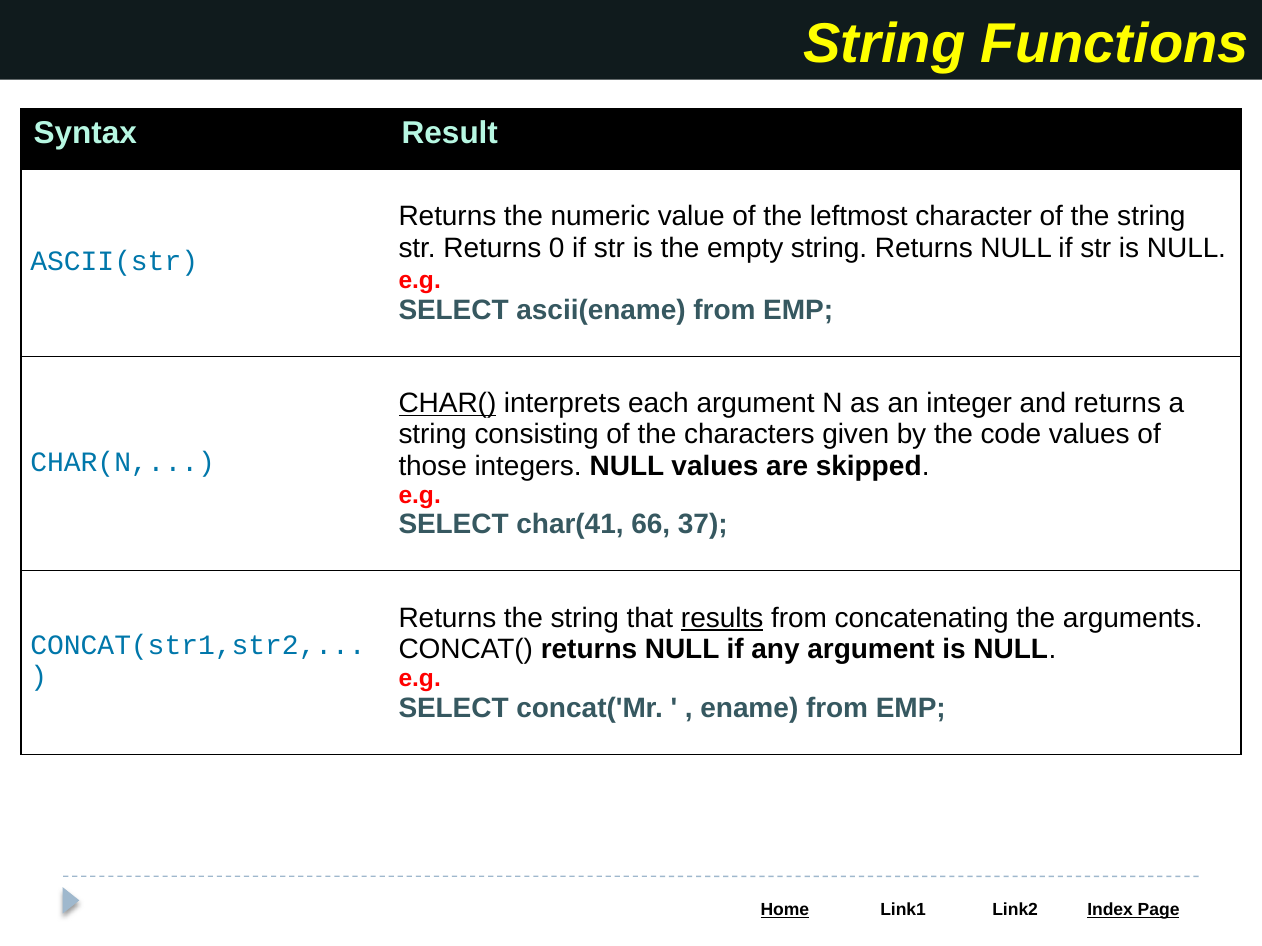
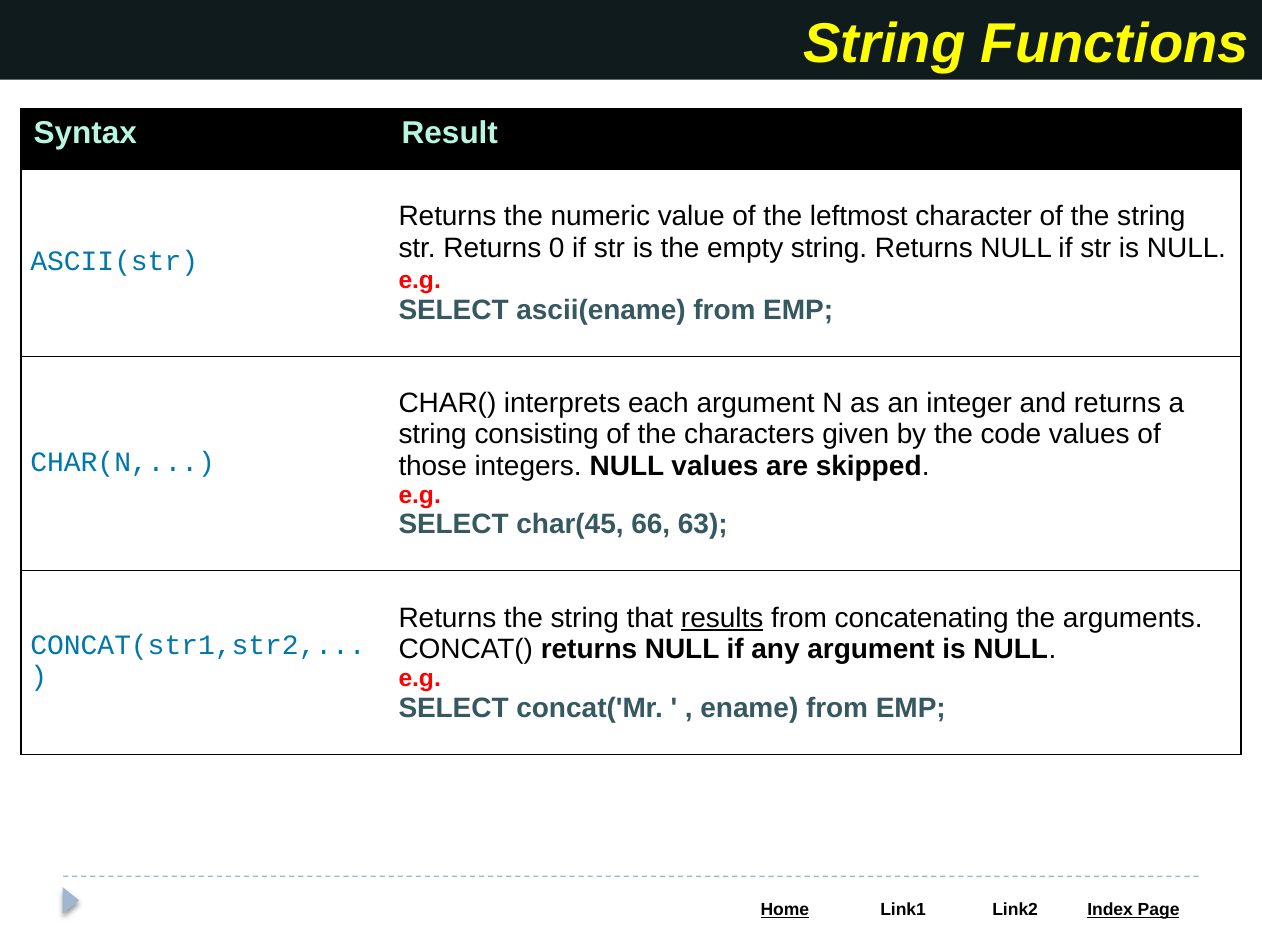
CHAR( underline: present -> none
char(41: char(41 -> char(45
37: 37 -> 63
